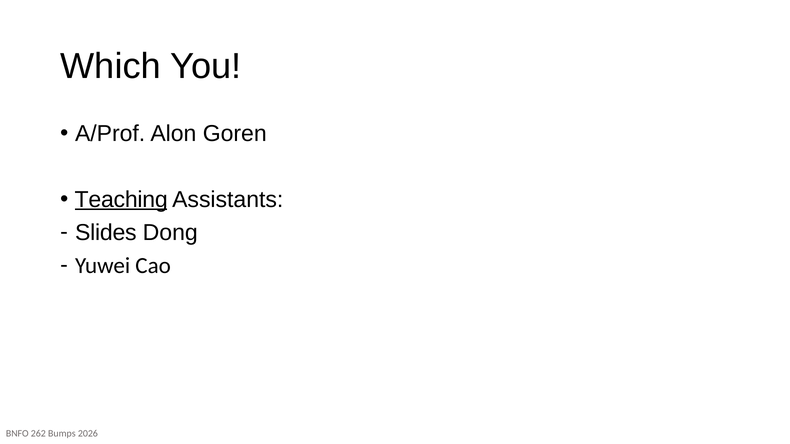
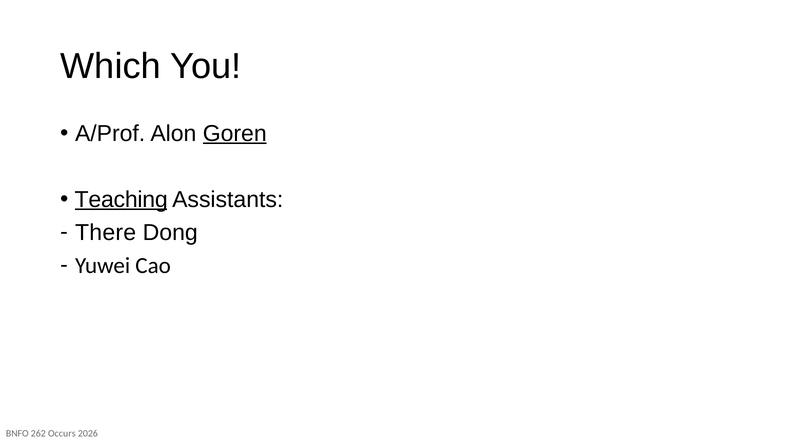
Goren underline: none -> present
Slides: Slides -> There
Bumps: Bumps -> Occurs
